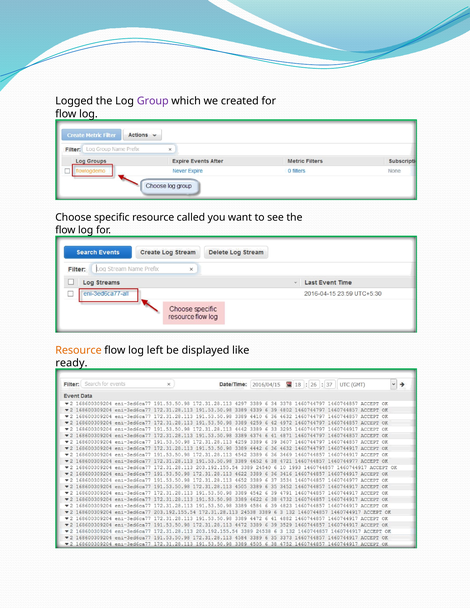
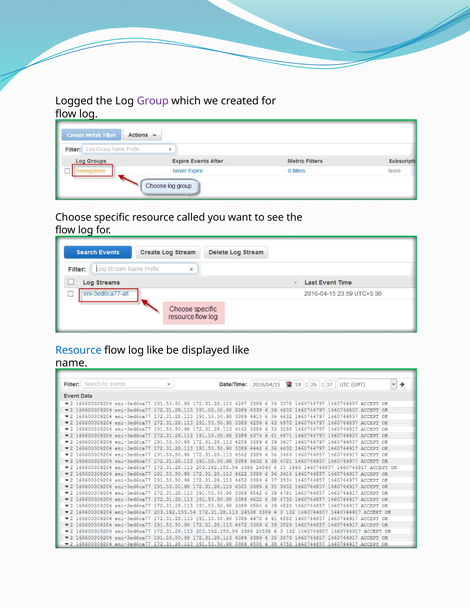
Resource at (78, 350) colour: orange -> blue
log left: left -> like
ready: ready -> name
